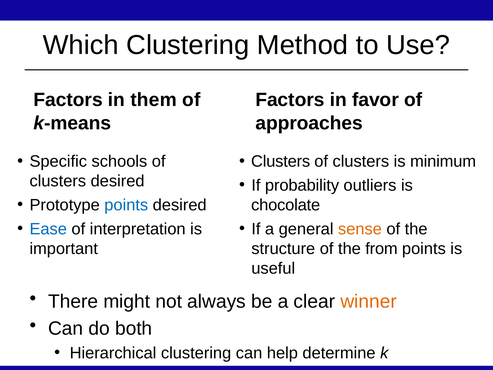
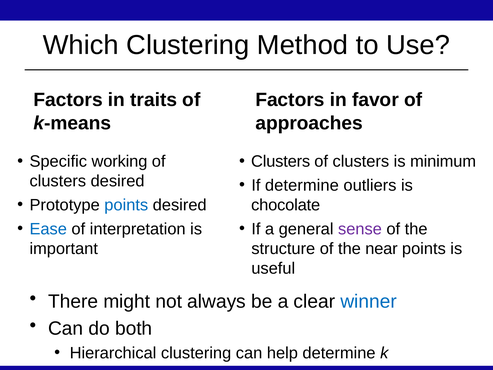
them: them -> traits
schools: schools -> working
If probability: probability -> determine
sense colour: orange -> purple
from: from -> near
winner colour: orange -> blue
